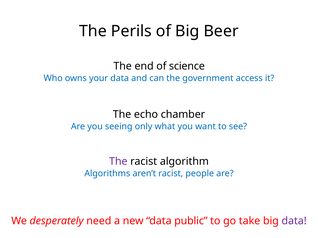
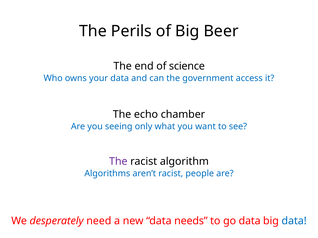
public: public -> needs
go take: take -> data
data at (294, 221) colour: purple -> blue
